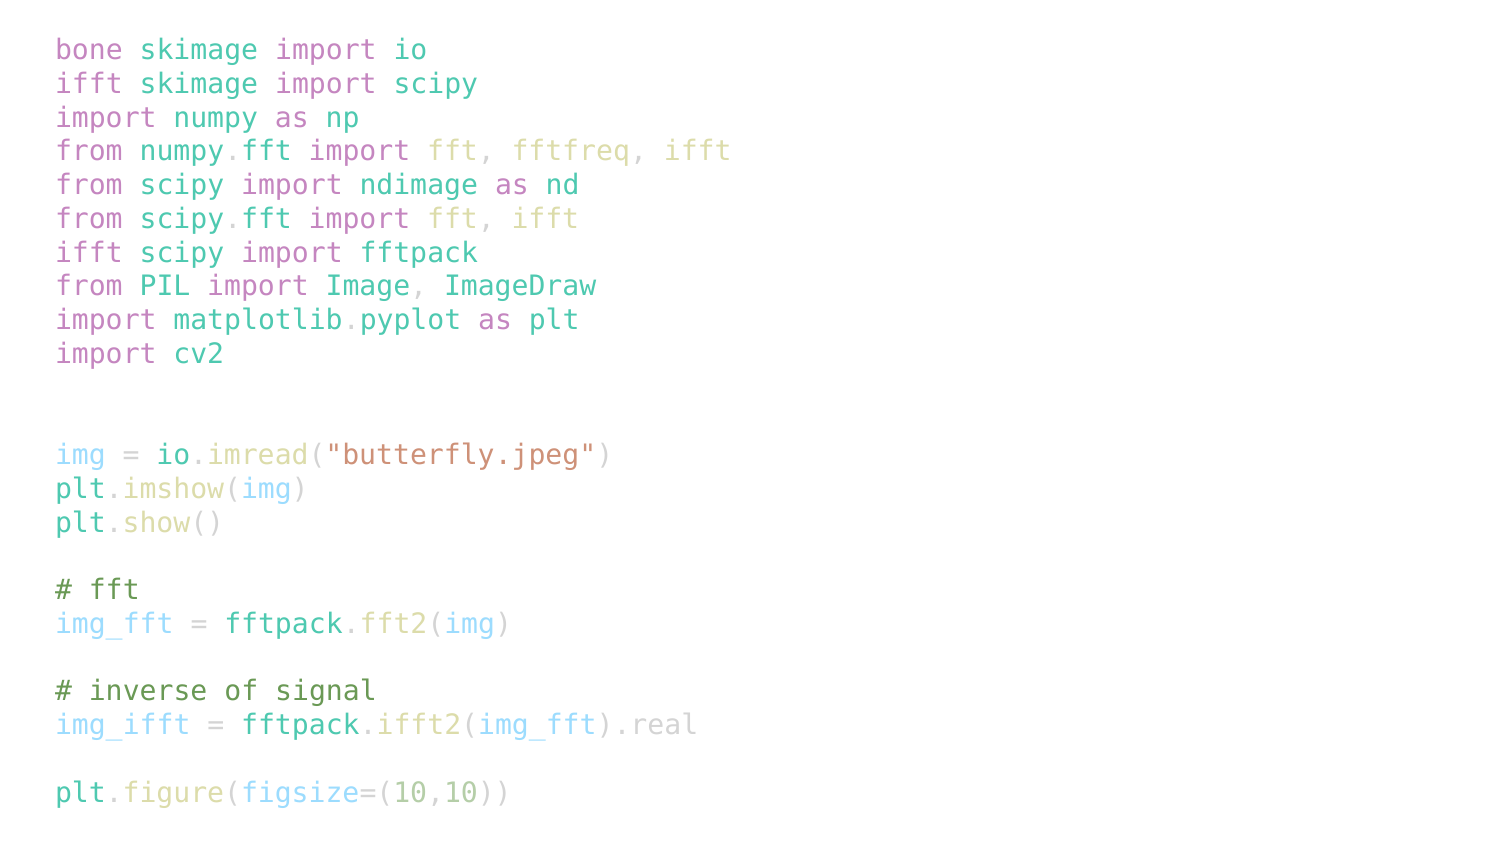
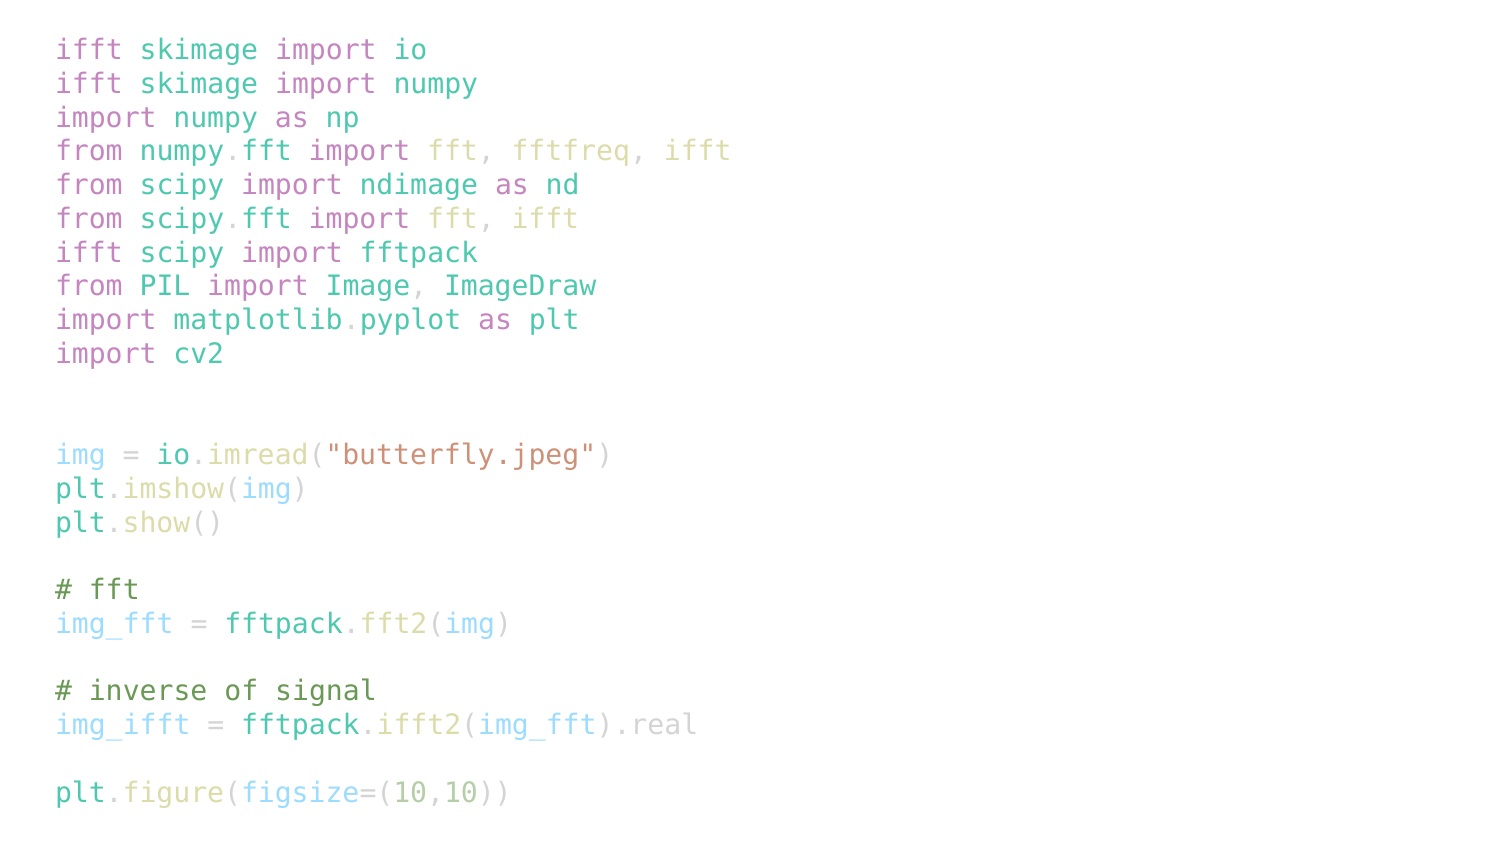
bone at (89, 50): bone -> ifft
skimage import scipy: scipy -> numpy
